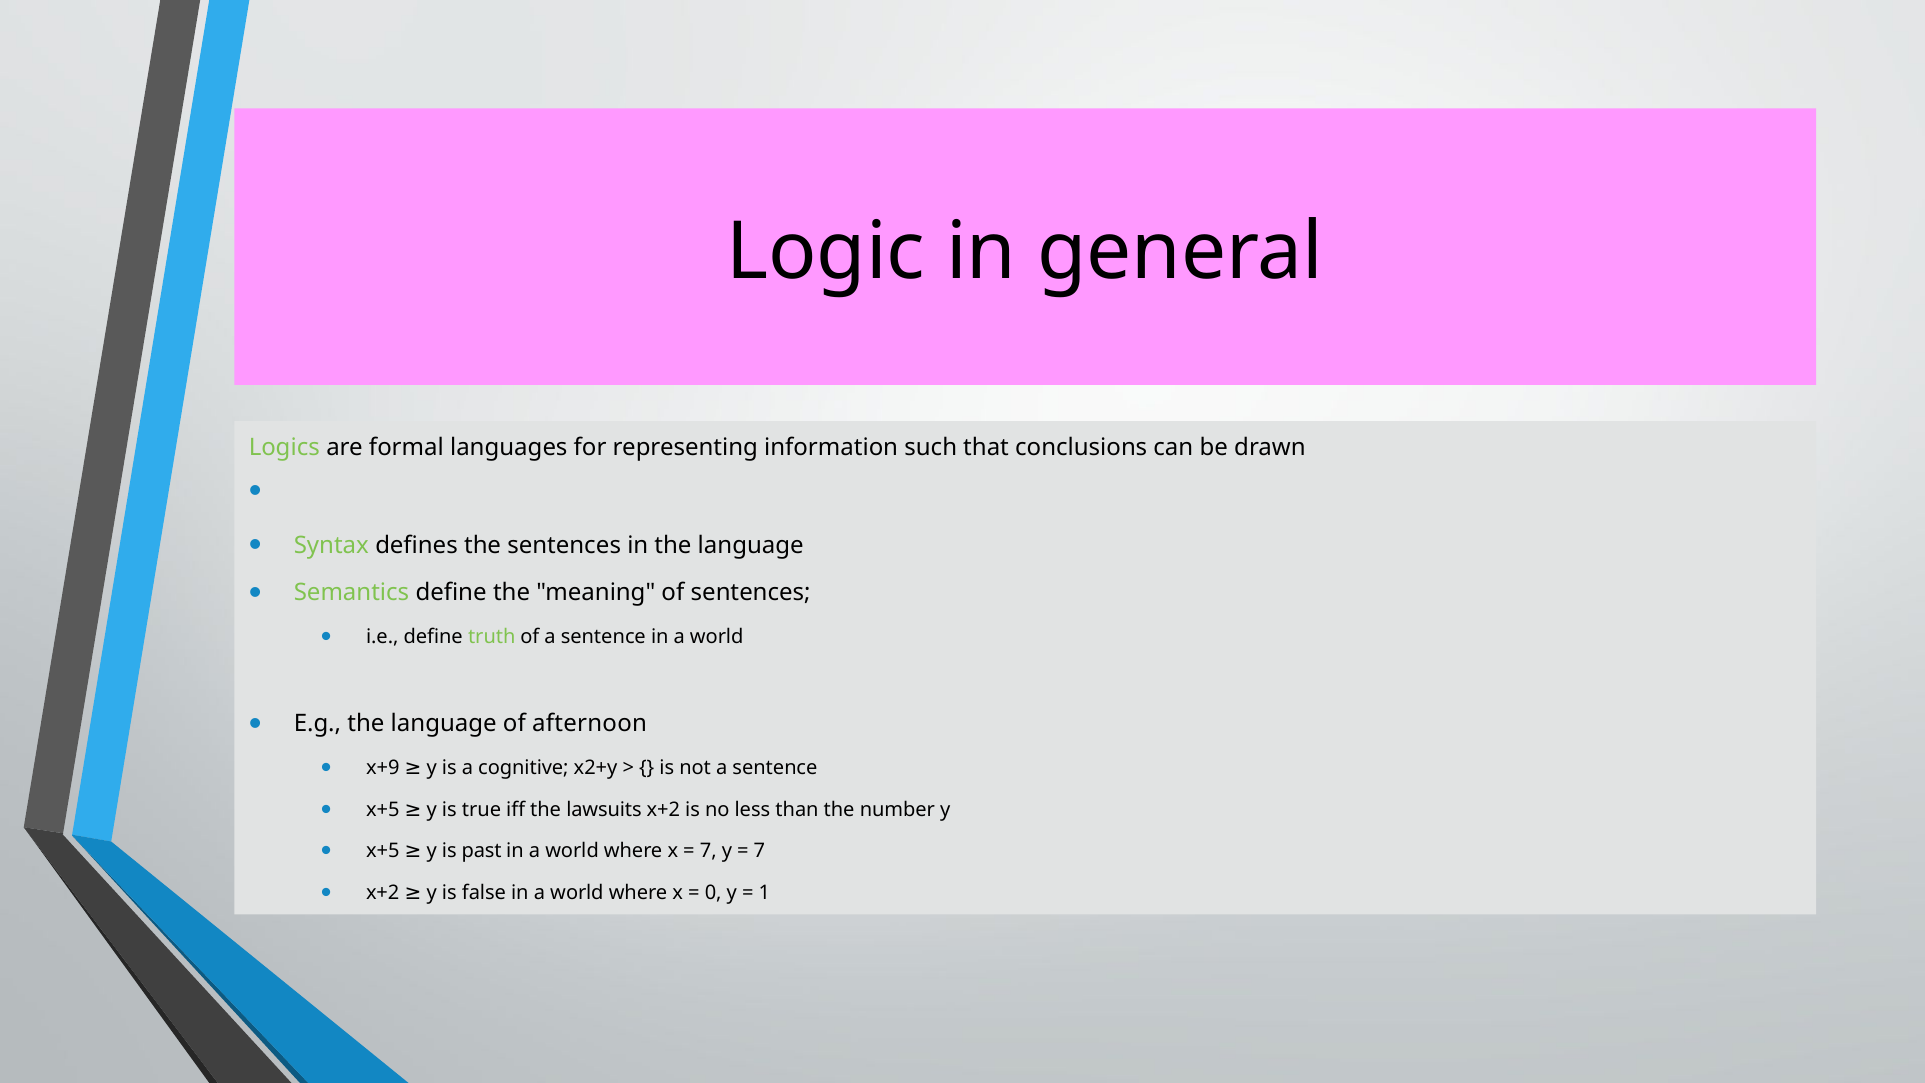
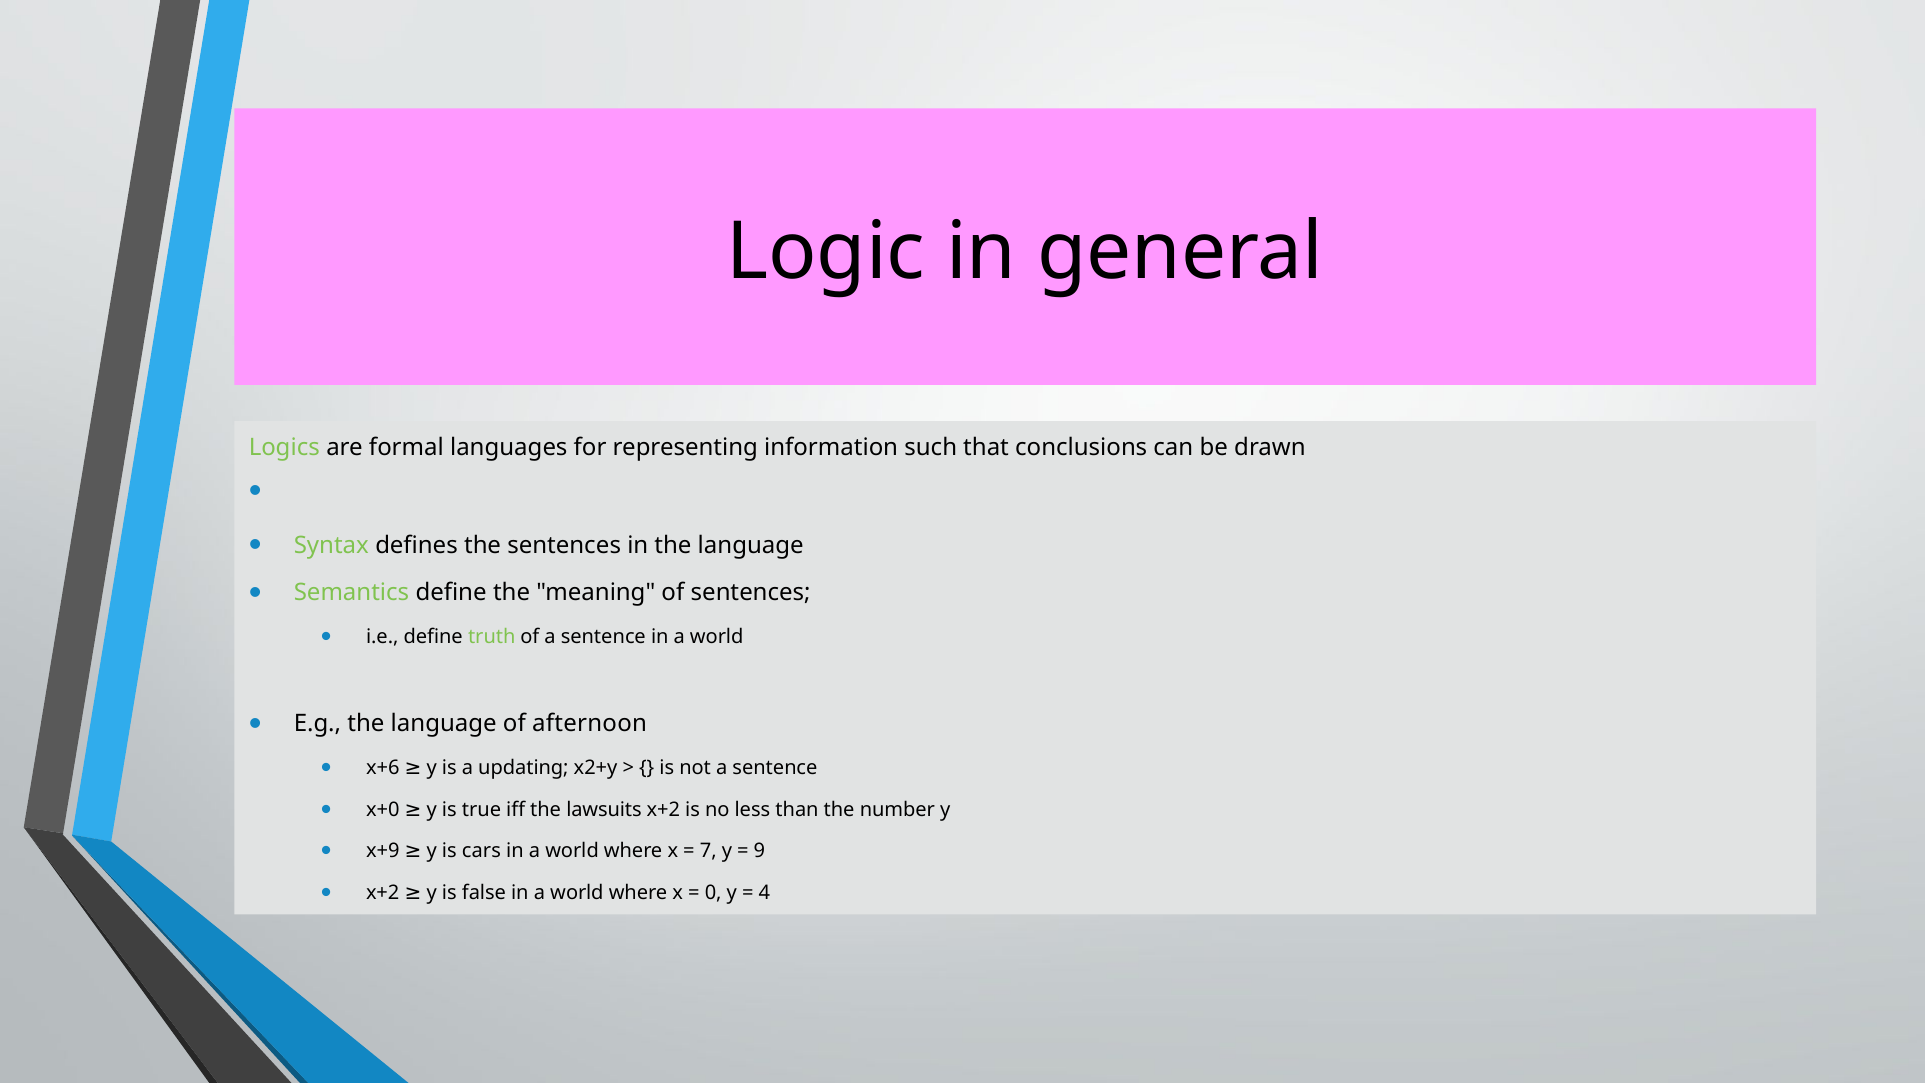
x+9: x+9 -> x+6
cognitive: cognitive -> updating
x+5 at (383, 809): x+5 -> x+0
x+5 at (383, 851): x+5 -> x+9
past: past -> cars
7 at (759, 851): 7 -> 9
1: 1 -> 4
